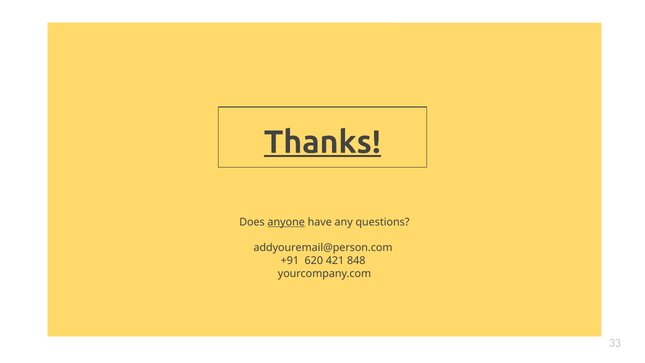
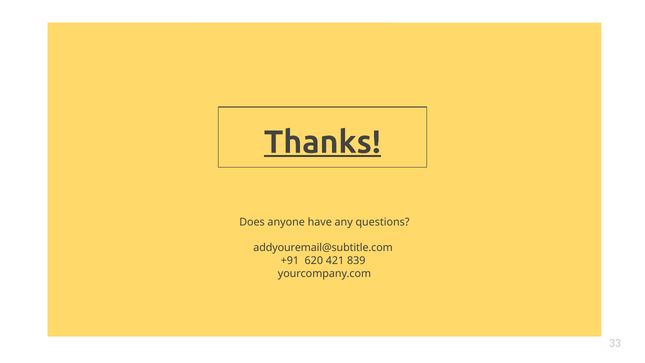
anyone underline: present -> none
addyouremail@person.com: addyouremail@person.com -> addyouremail@subtitle.com
848: 848 -> 839
